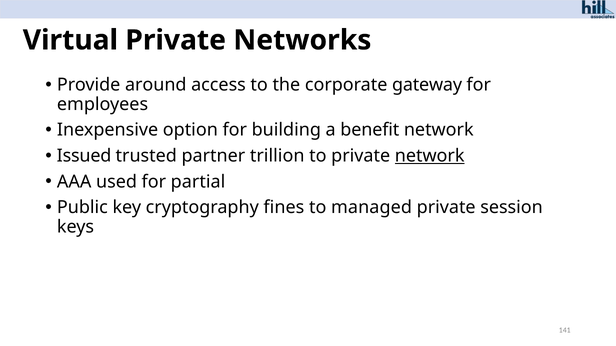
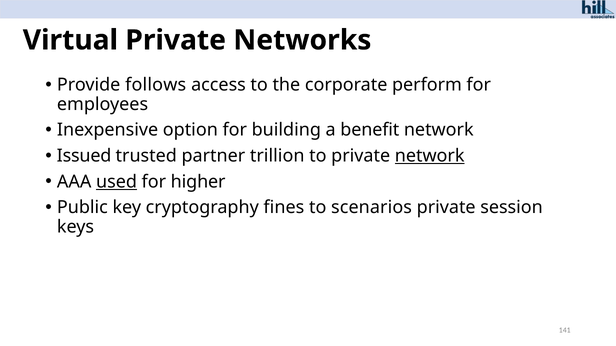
around: around -> follows
gateway: gateway -> perform
used underline: none -> present
partial: partial -> higher
managed: managed -> scenarios
